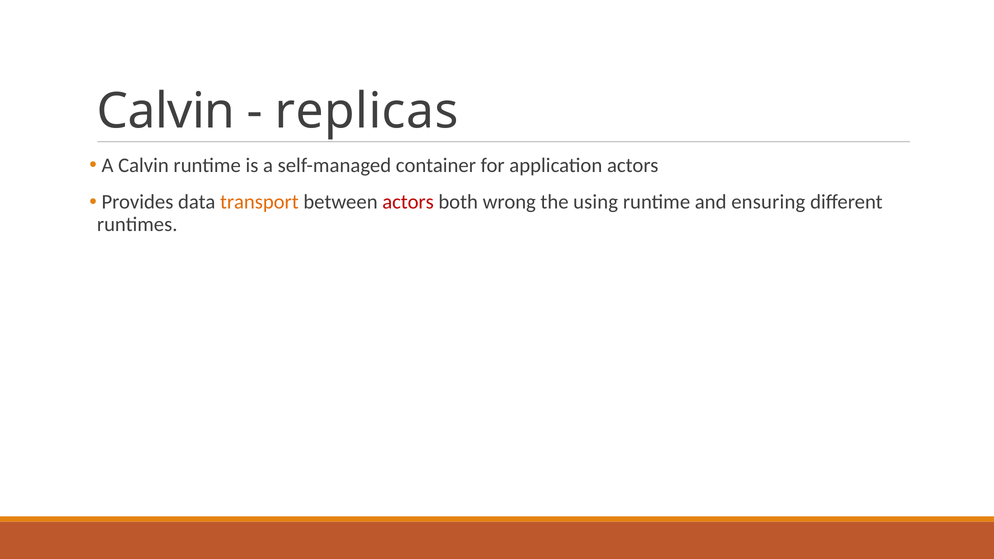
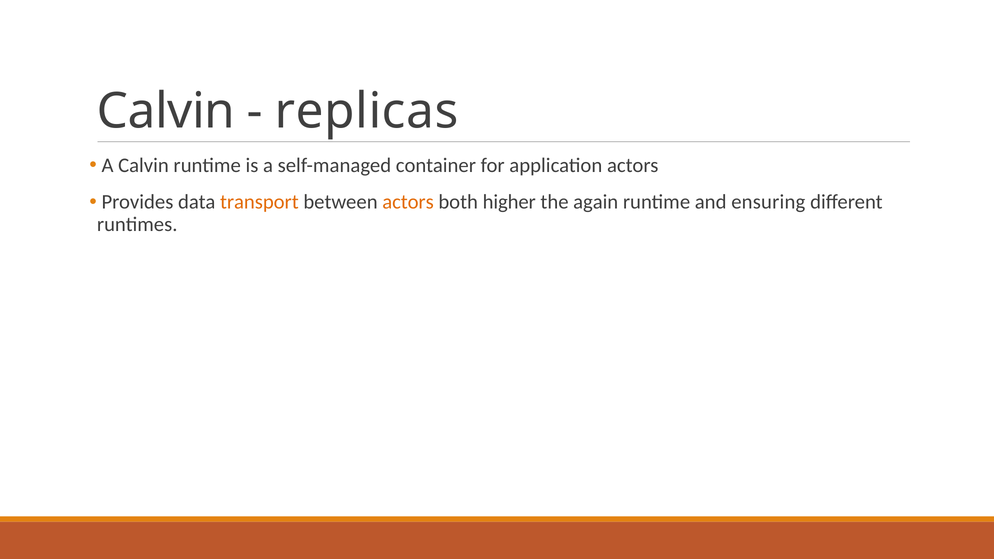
actors at (408, 202) colour: red -> orange
wrong: wrong -> higher
using: using -> again
